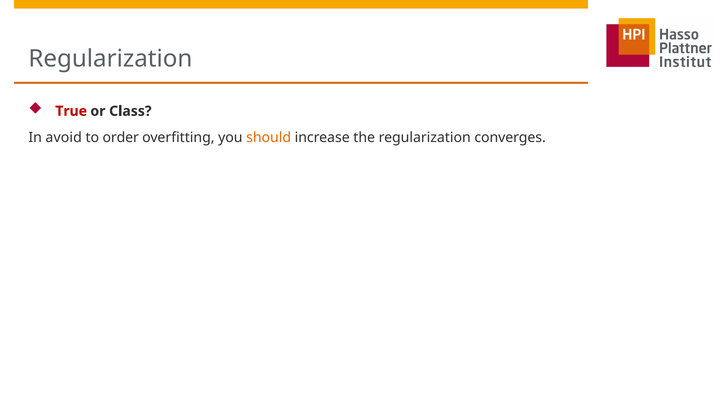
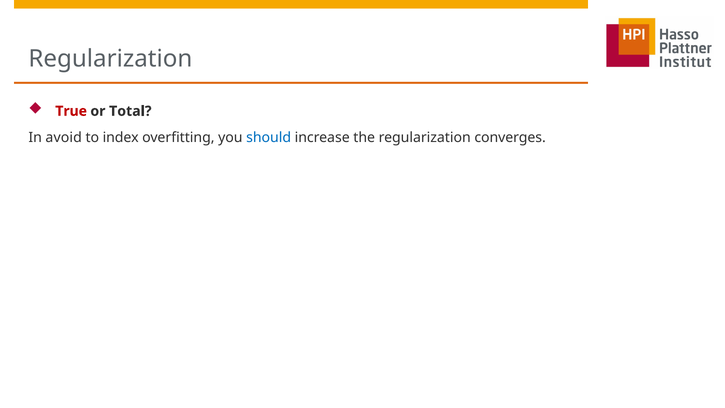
Class: Class -> Total
order: order -> index
should colour: orange -> blue
